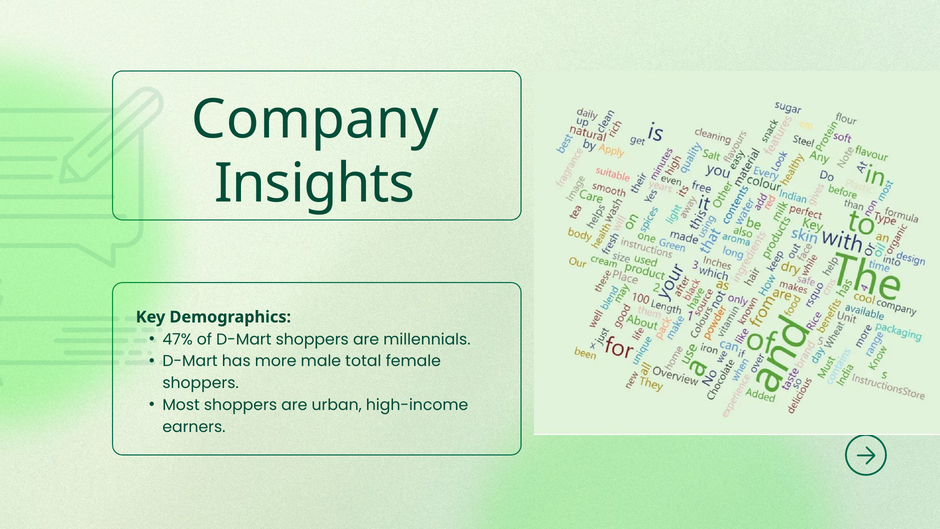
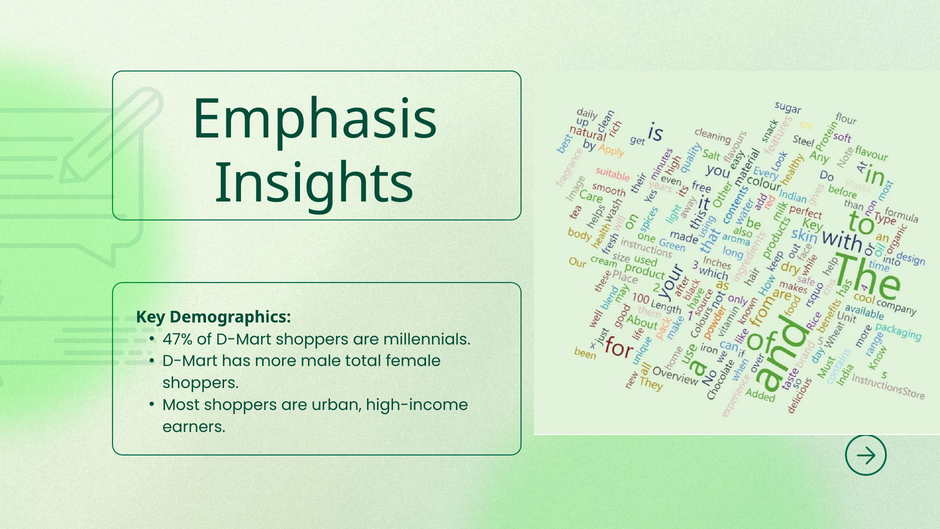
Company: Company -> Emphasis
